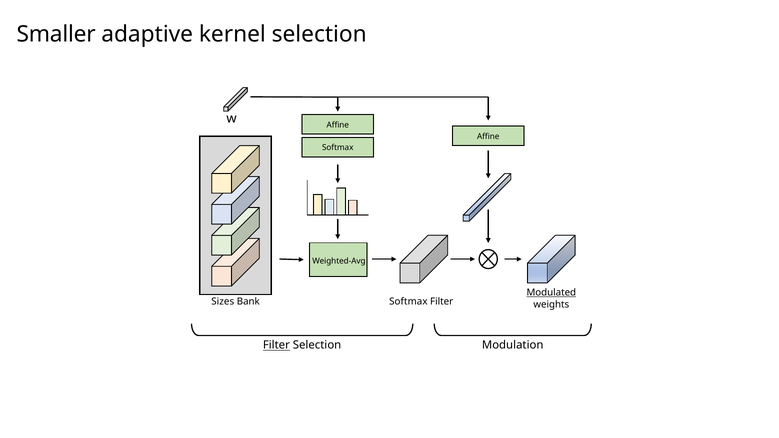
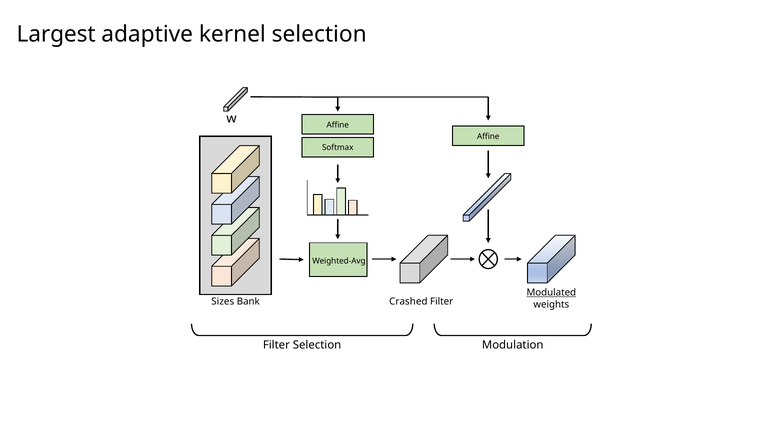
Smaller: Smaller -> Largest
Softmax at (408, 302): Softmax -> Crashed
Filter at (276, 345) underline: present -> none
